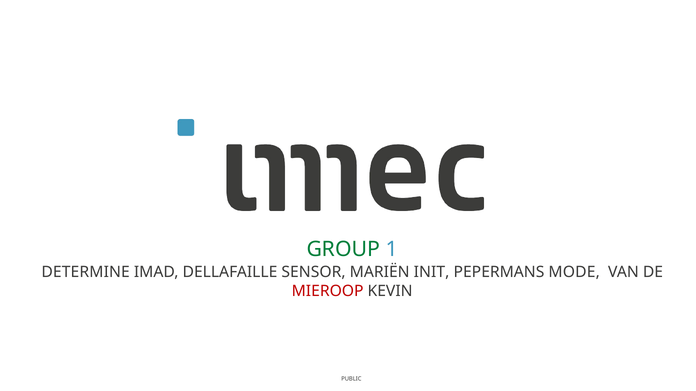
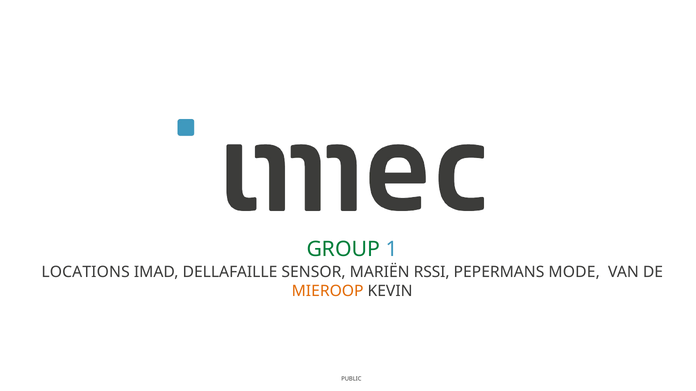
DETERMINE: DETERMINE -> LOCATIONS
INIT: INIT -> RSSI
MIEROOP colour: red -> orange
